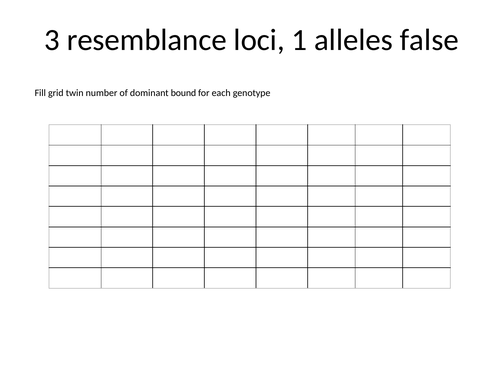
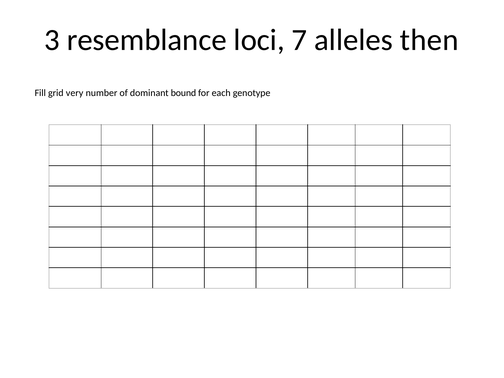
1: 1 -> 7
false: false -> then
twin: twin -> very
